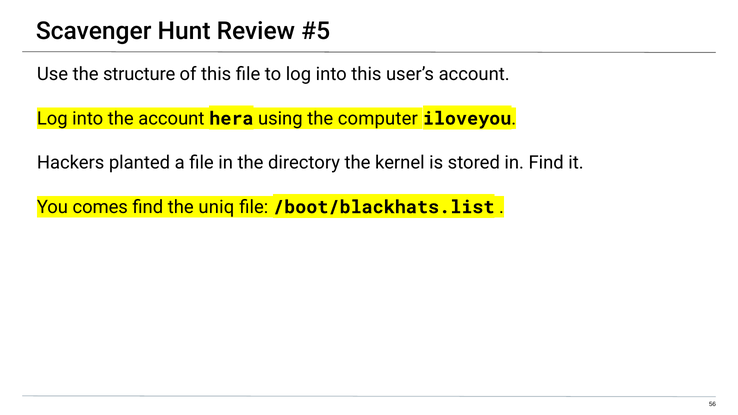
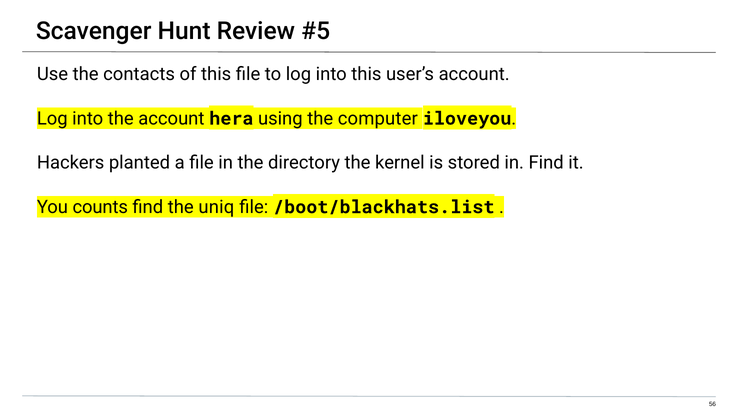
structure: structure -> contacts
comes: comes -> counts
